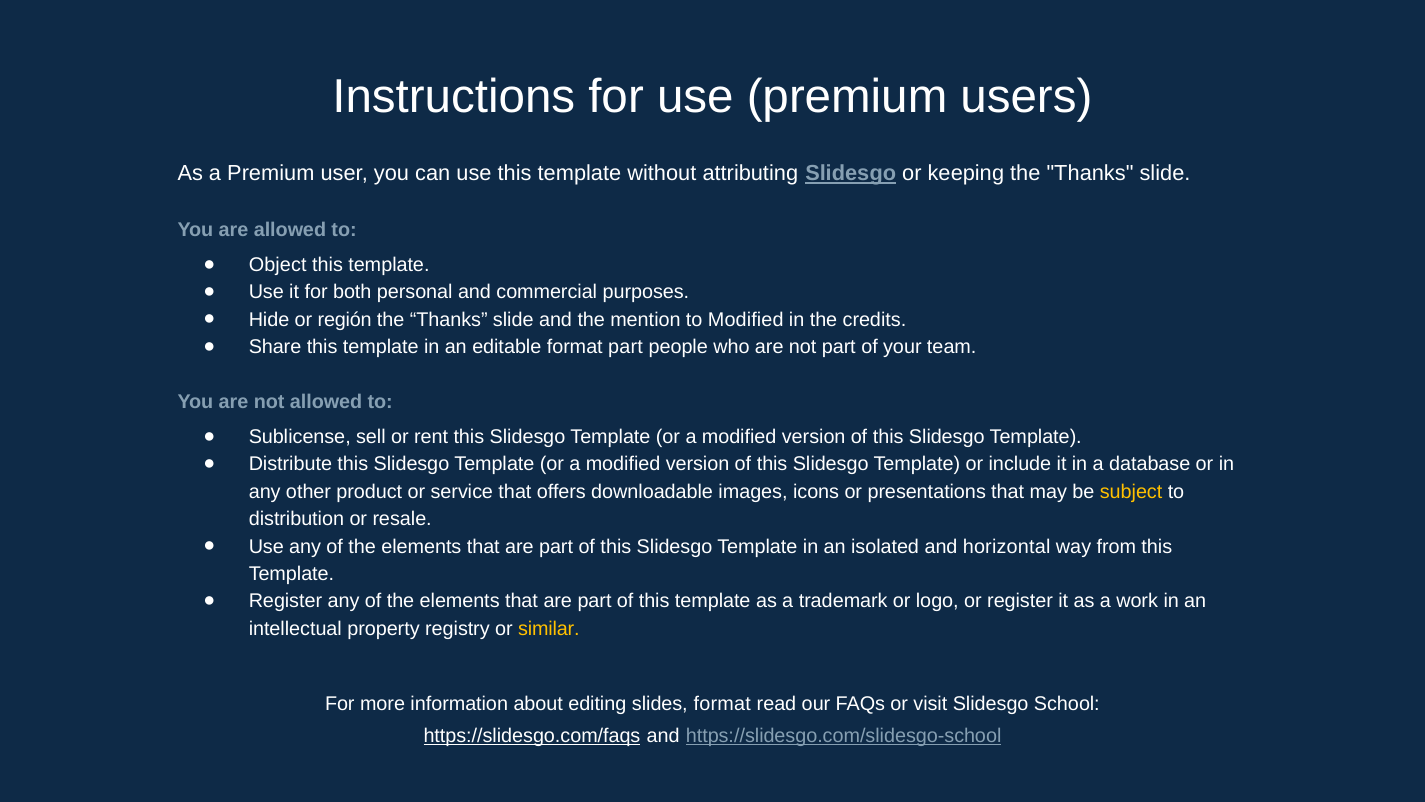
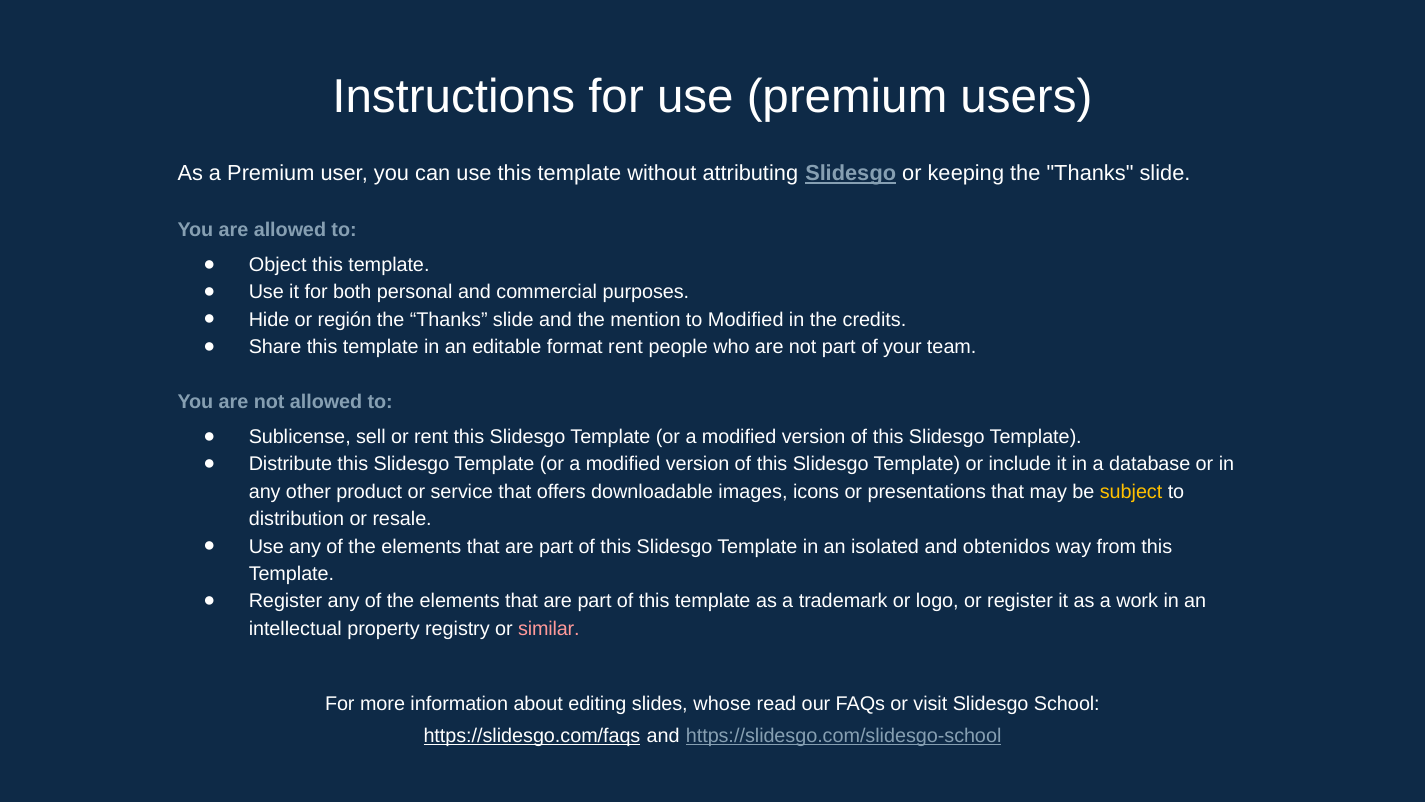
format part: part -> rent
horizontal: horizontal -> obtenidos
similar colour: yellow -> pink
slides format: format -> whose
